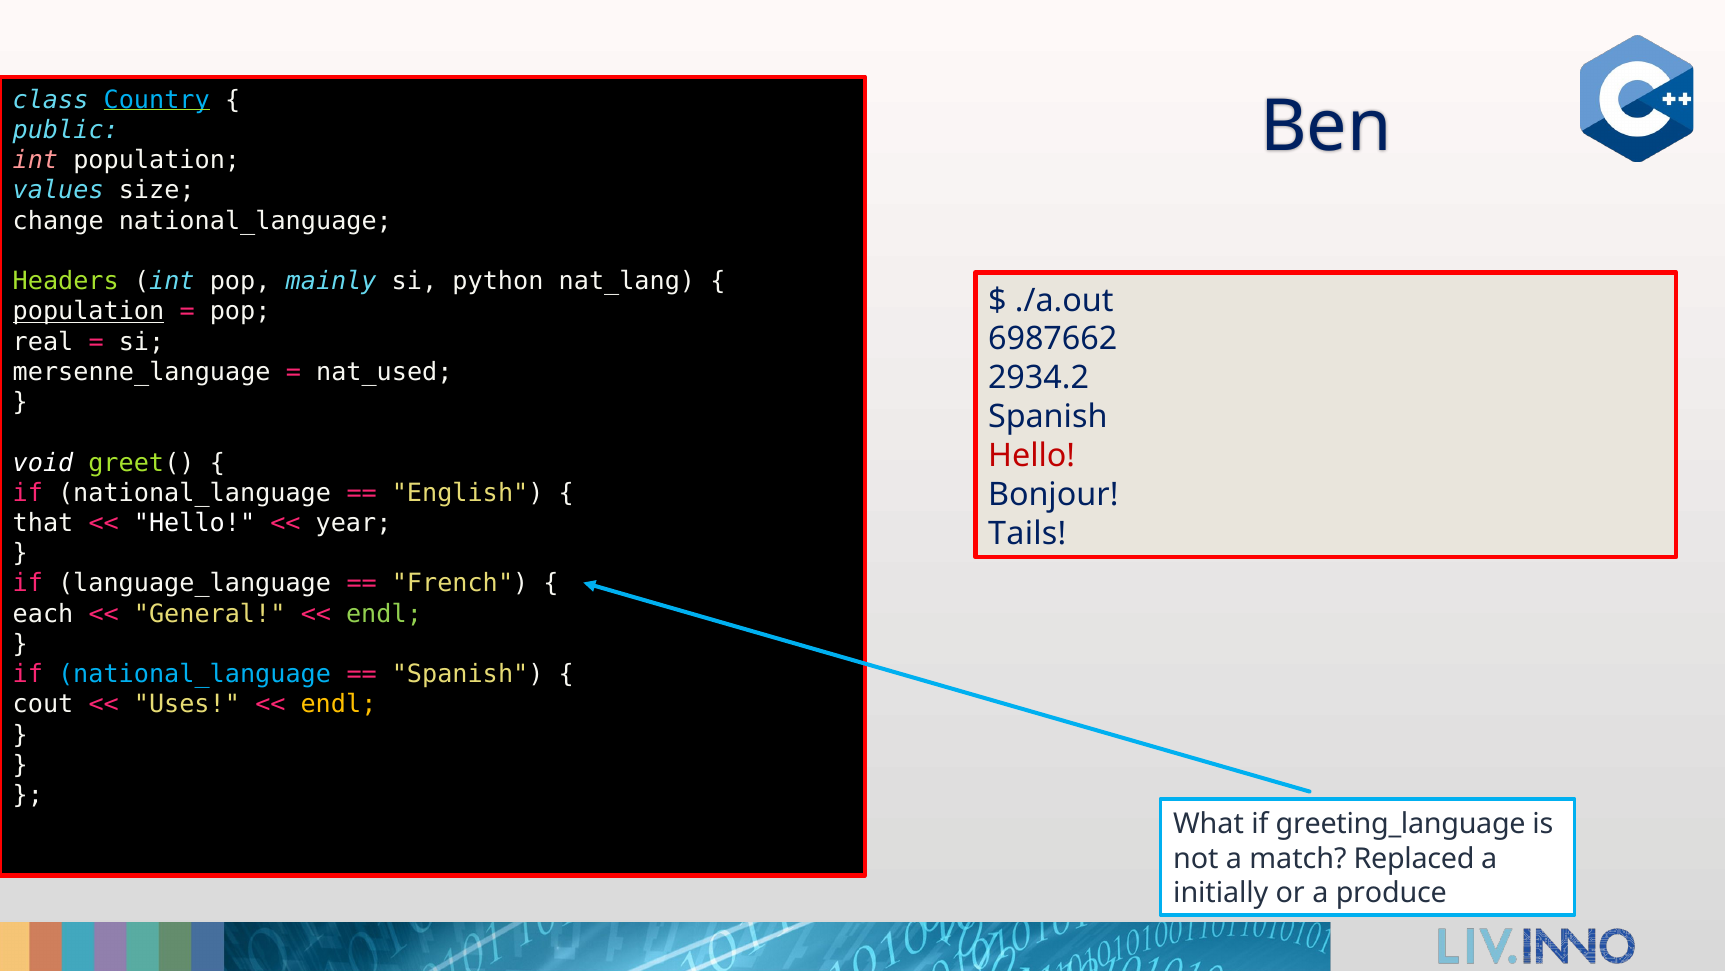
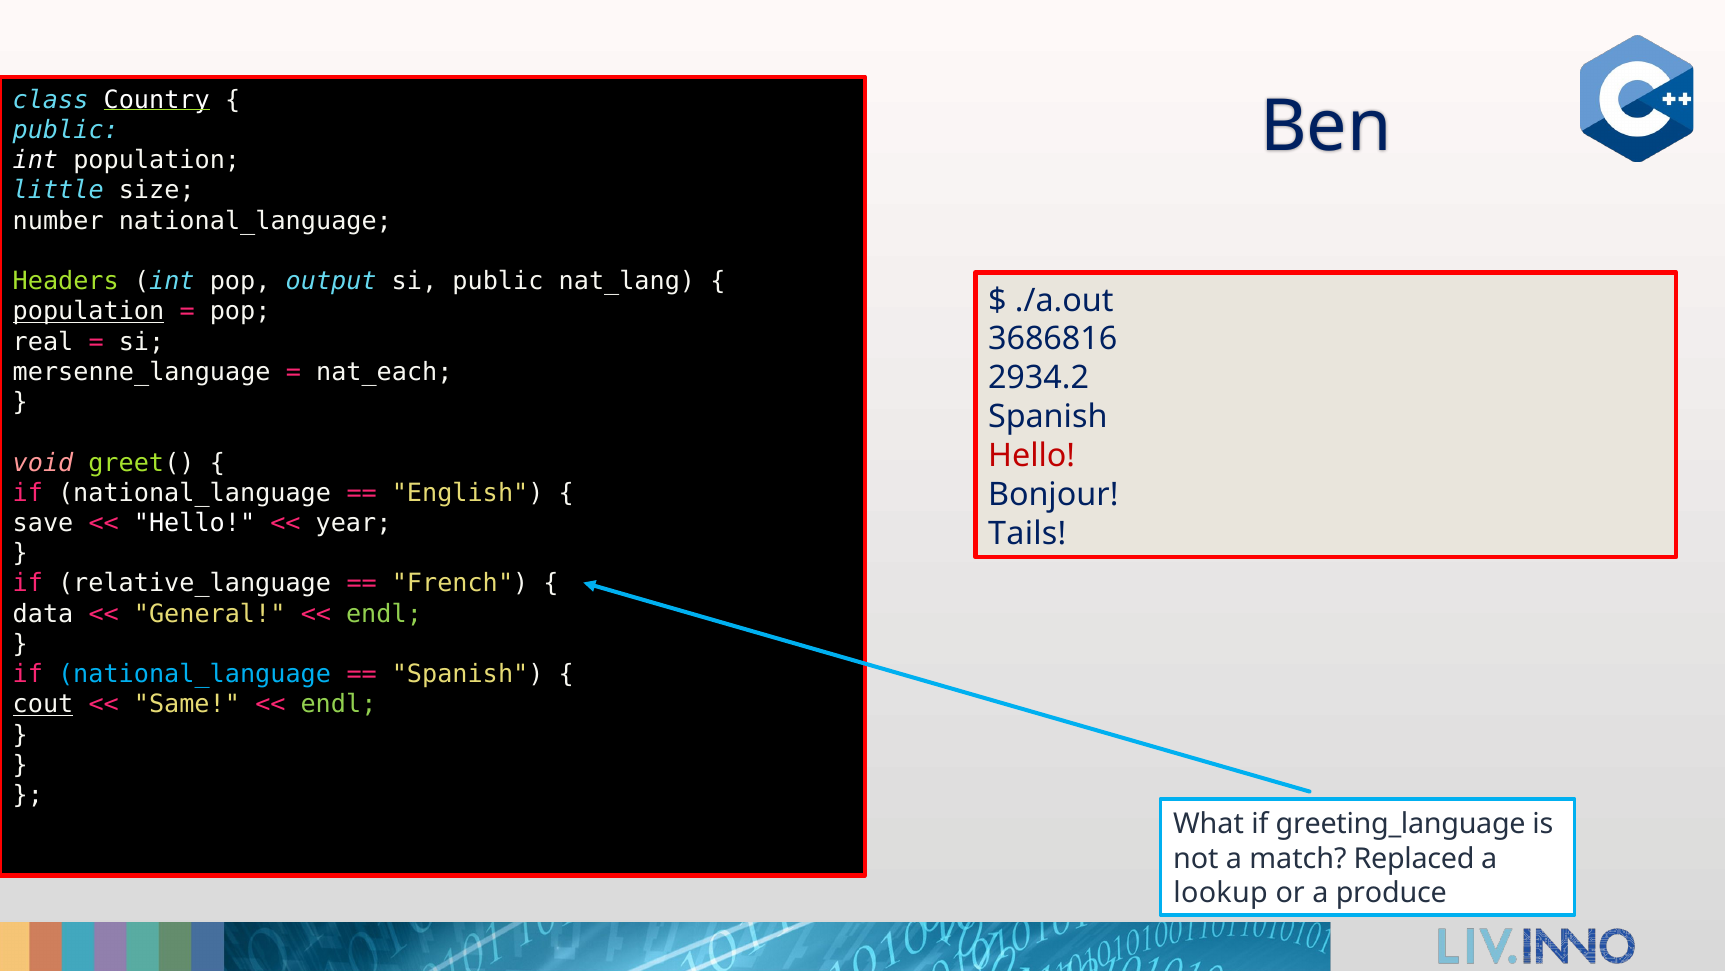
Country colour: light blue -> white
int at (35, 160) colour: pink -> white
values: values -> little
change: change -> number
mainly: mainly -> output
si python: python -> public
6987662: 6987662 -> 3686816
nat_used: nat_used -> nat_each
void colour: white -> pink
that: that -> save
language_language: language_language -> relative_language
each: each -> data
cout underline: none -> present
Uses: Uses -> Same
endl at (338, 704) colour: yellow -> light green
initially: initially -> lookup
